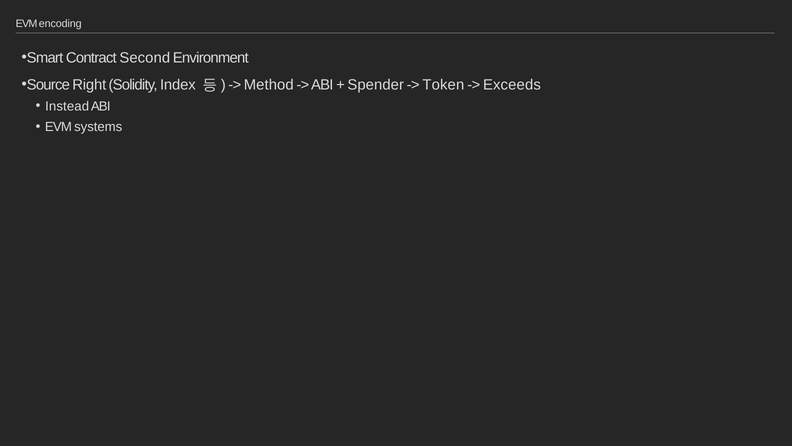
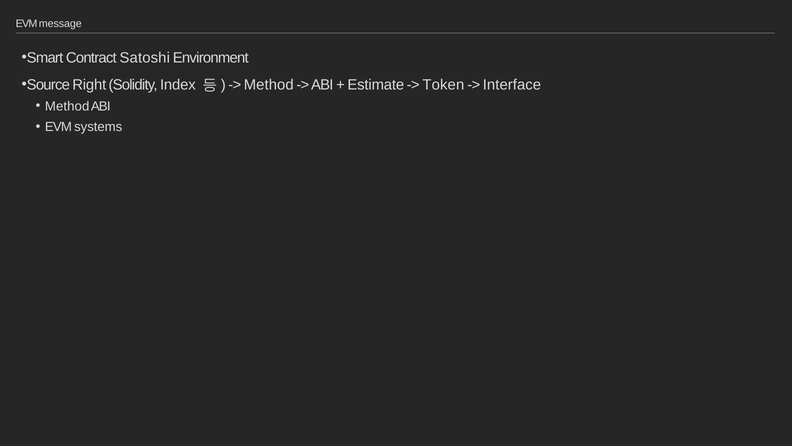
encoding: encoding -> message
Second: Second -> Satoshi
Spender: Spender -> Estimate
Exceeds: Exceeds -> Interface
Instead at (67, 106): Instead -> Method
